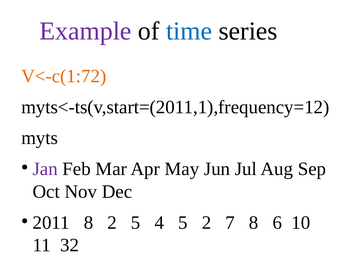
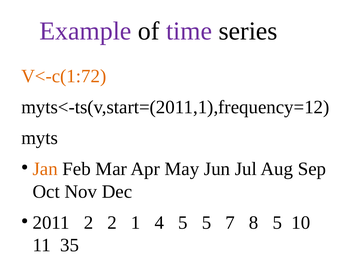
time colour: blue -> purple
Jan colour: purple -> orange
2011 8: 8 -> 2
2 5: 5 -> 1
5 2: 2 -> 5
8 6: 6 -> 5
11 32: 32 -> 35
